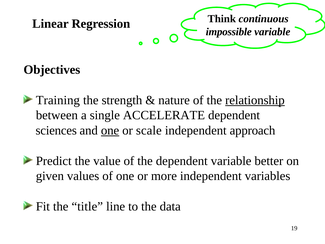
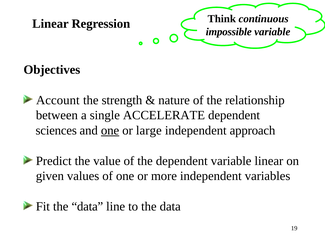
Training: Training -> Account
relationship underline: present -> none
scale: scale -> large
variable better: better -> linear
Fit the title: title -> data
